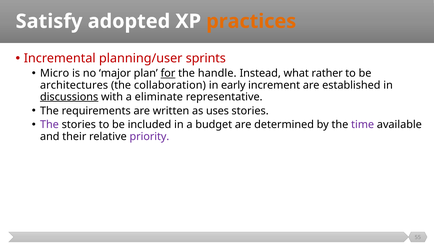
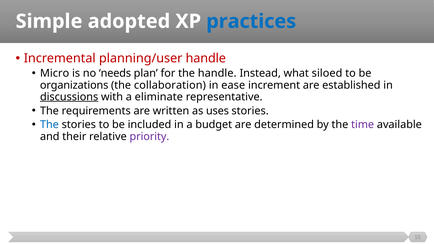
Satisfy: Satisfy -> Simple
practices colour: orange -> blue
planning/user sprints: sprints -> handle
major: major -> needs
for underline: present -> none
rather: rather -> siloed
architectures: architectures -> organizations
early: early -> ease
The at (49, 125) colour: purple -> blue
